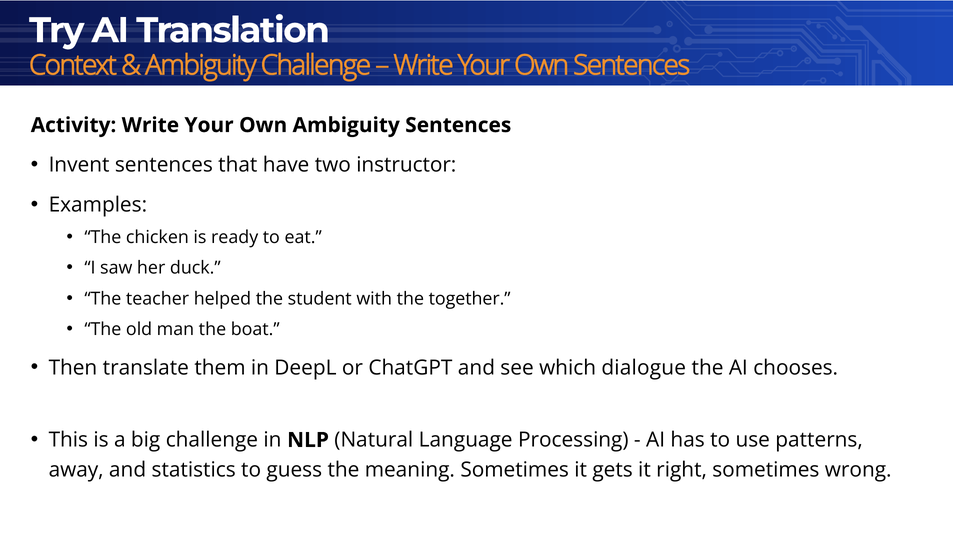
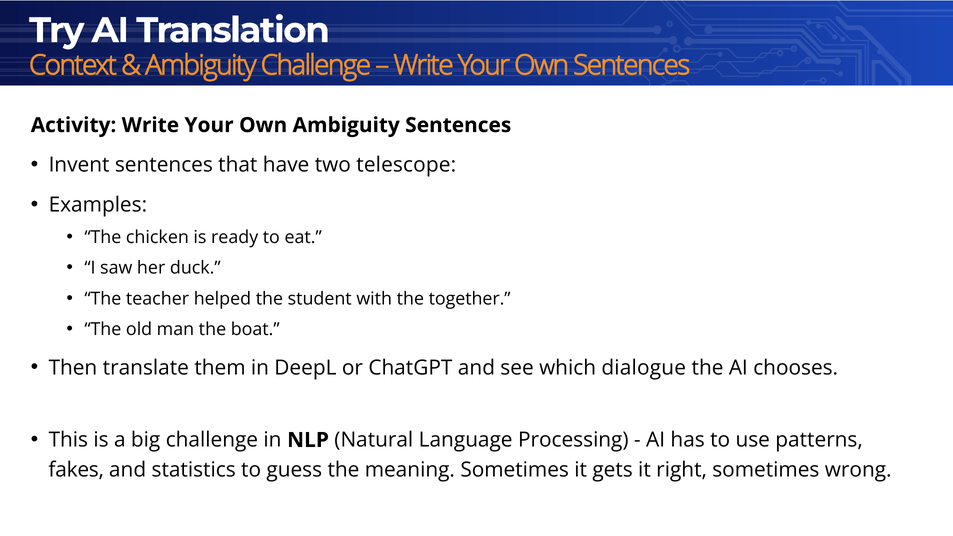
instructor: instructor -> telescope
away: away -> fakes
